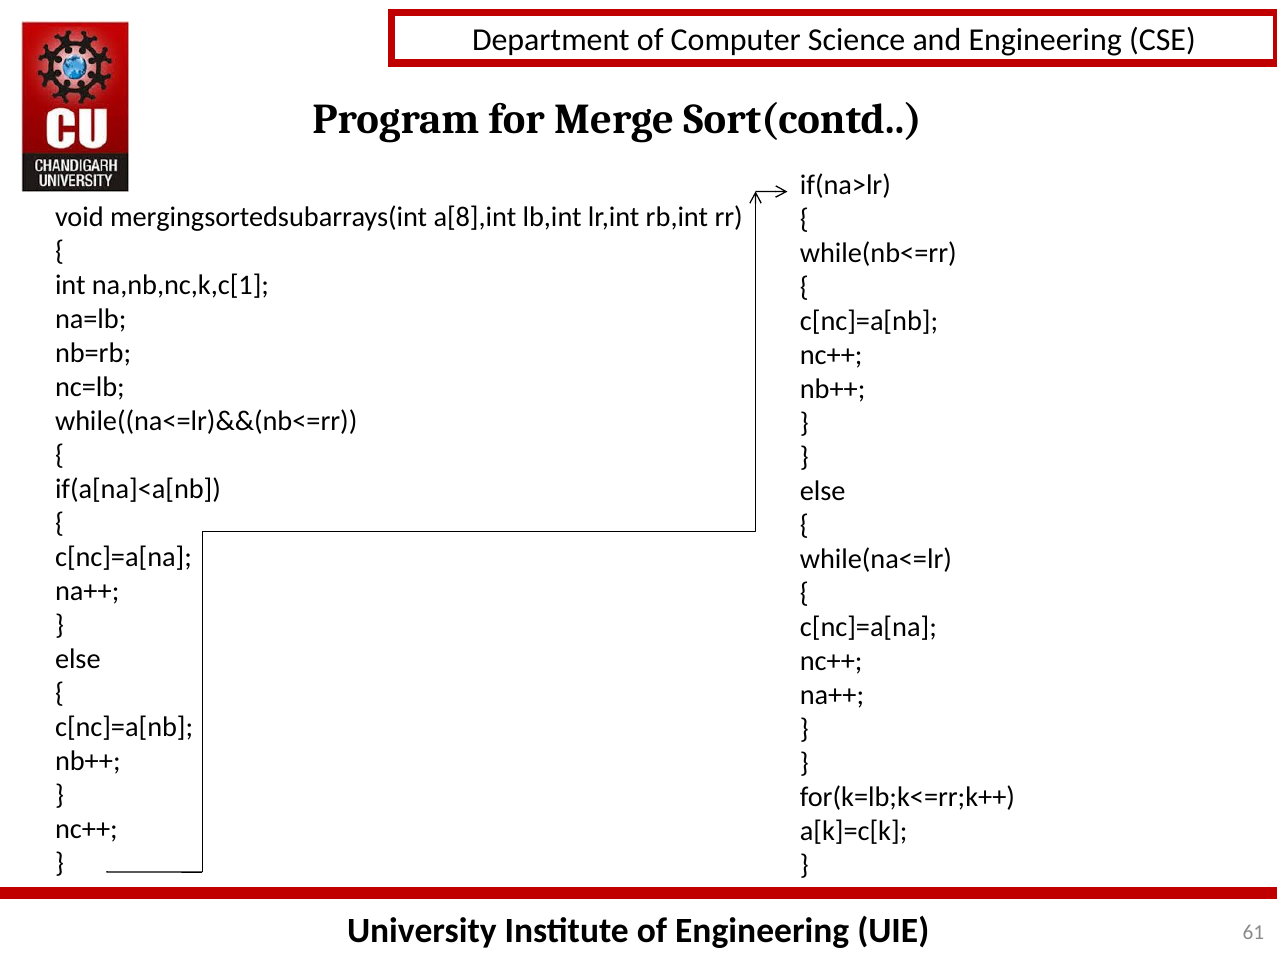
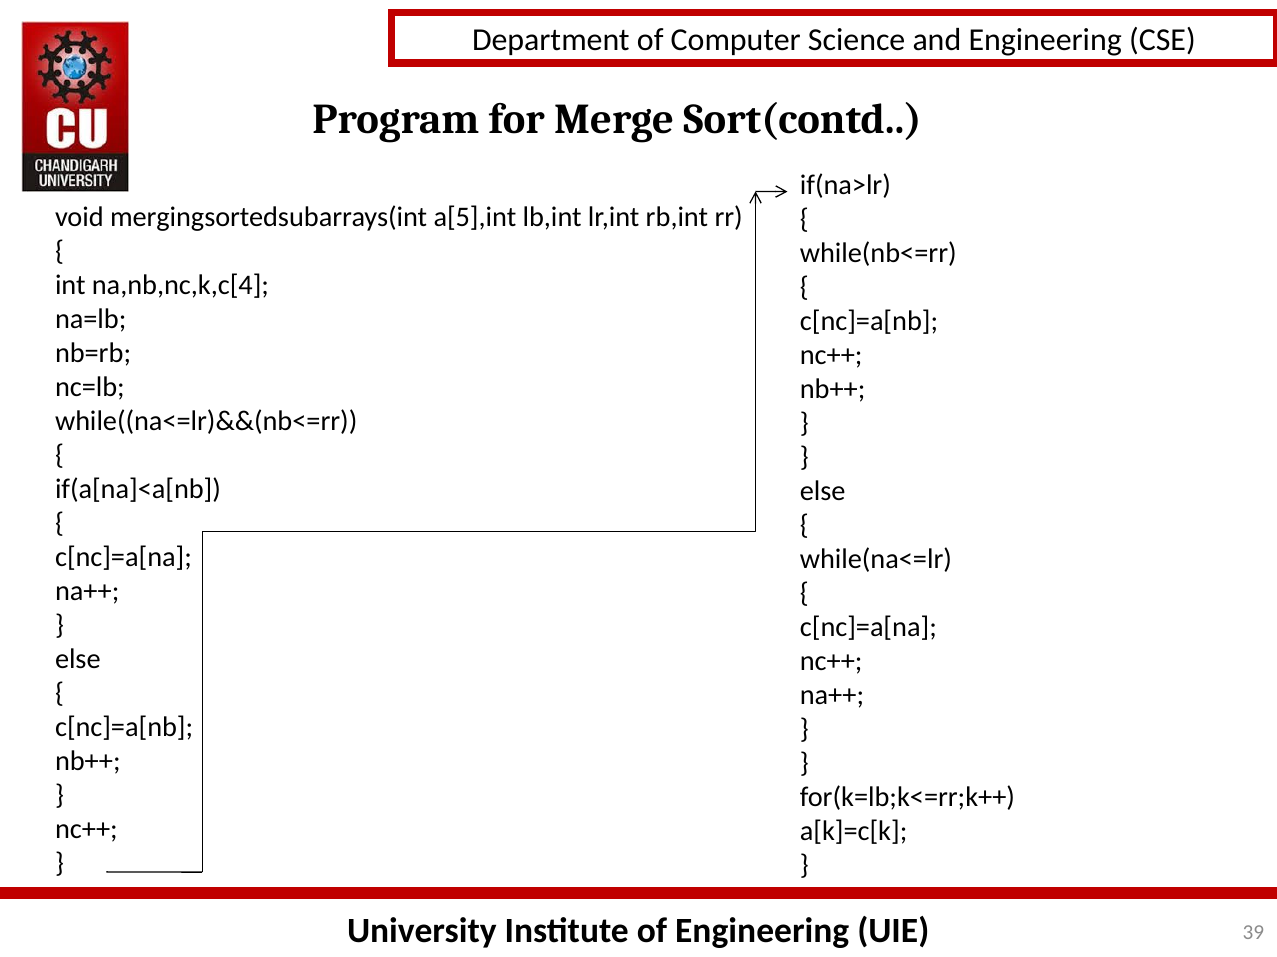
a[8],int: a[8],int -> a[5],int
na,nb,nc,k,c[1: na,nb,nc,k,c[1 -> na,nb,nc,k,c[4
61: 61 -> 39
